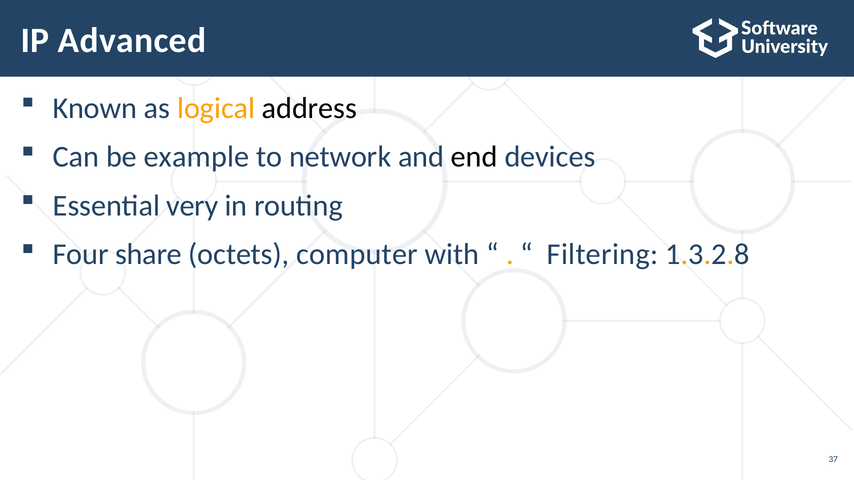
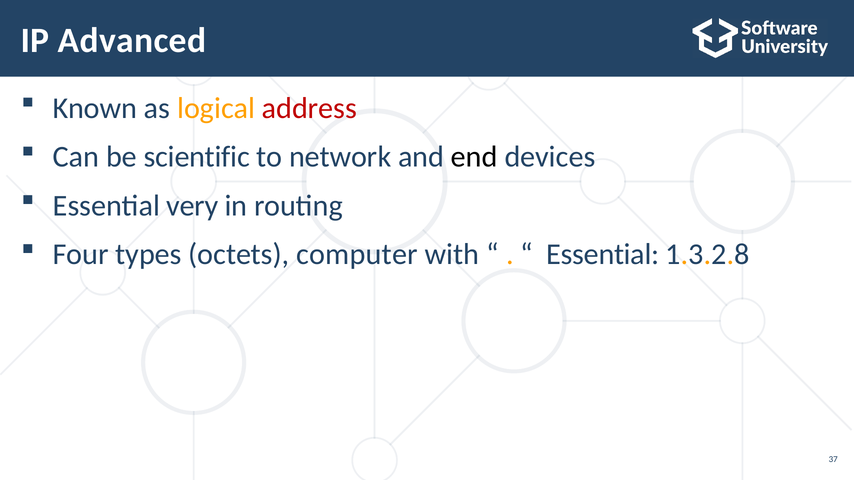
address colour: black -> red
example: example -> scientific
share: share -> types
Filtering at (603, 255): Filtering -> Essential
